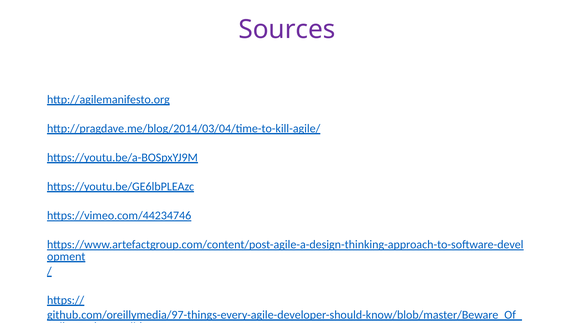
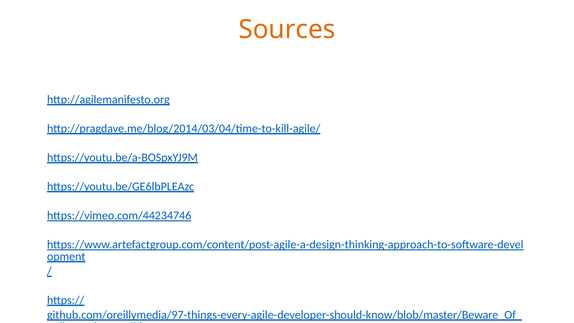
Sources colour: purple -> orange
